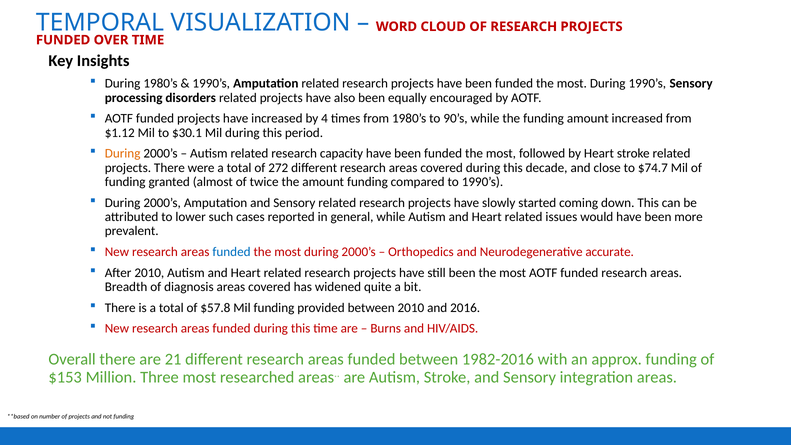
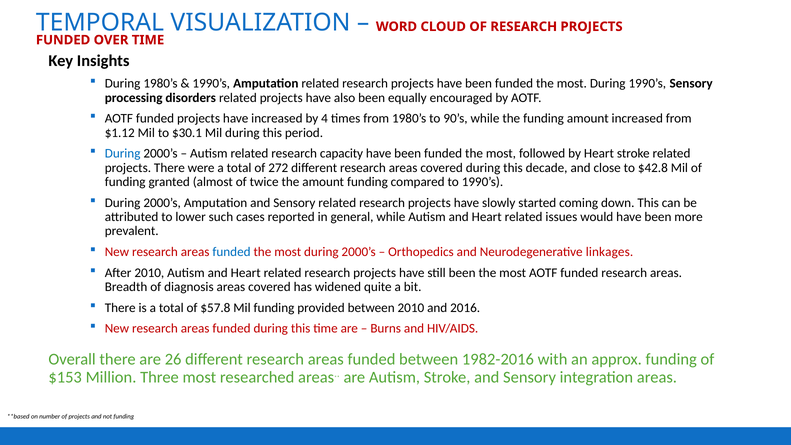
During at (123, 153) colour: orange -> blue
$74.7: $74.7 -> $42.8
accurate: accurate -> linkages
21: 21 -> 26
